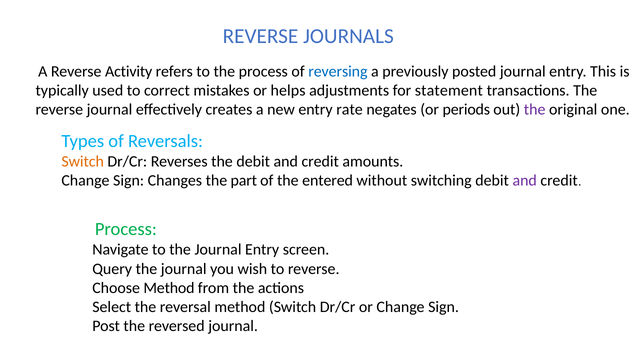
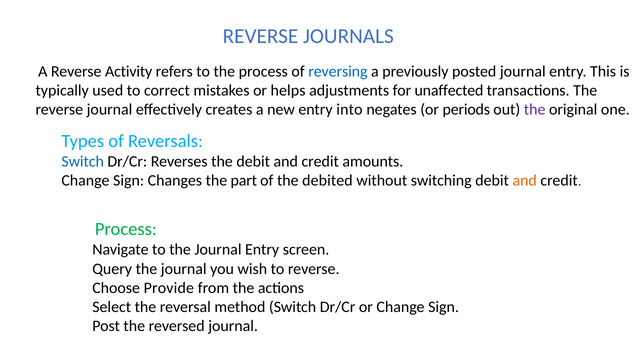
statement: statement -> unaffected
rate: rate -> into
Switch at (83, 162) colour: orange -> blue
entered: entered -> debited
and at (525, 181) colour: purple -> orange
Choose Method: Method -> Provide
